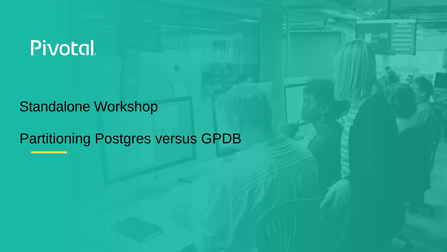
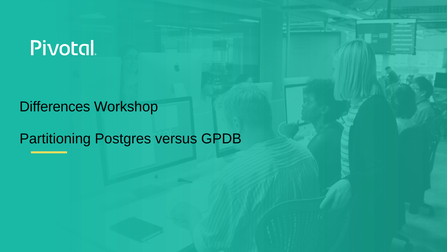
Standalone: Standalone -> Differences
